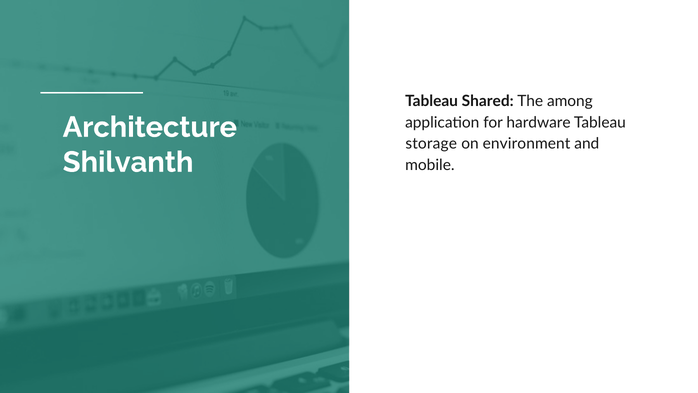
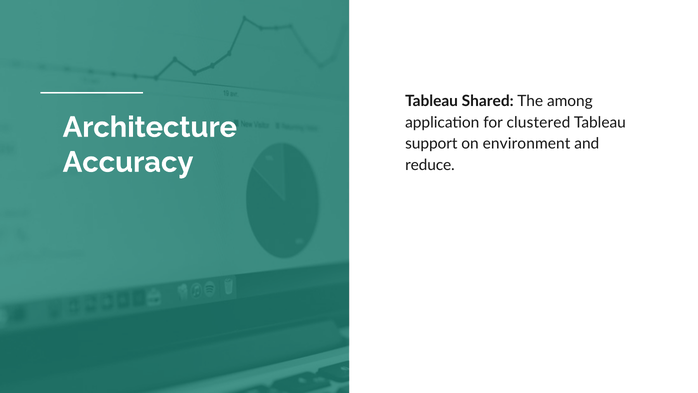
hardware: hardware -> clustered
storage: storage -> support
Shilvanth: Shilvanth -> Accuracy
mobile: mobile -> reduce
